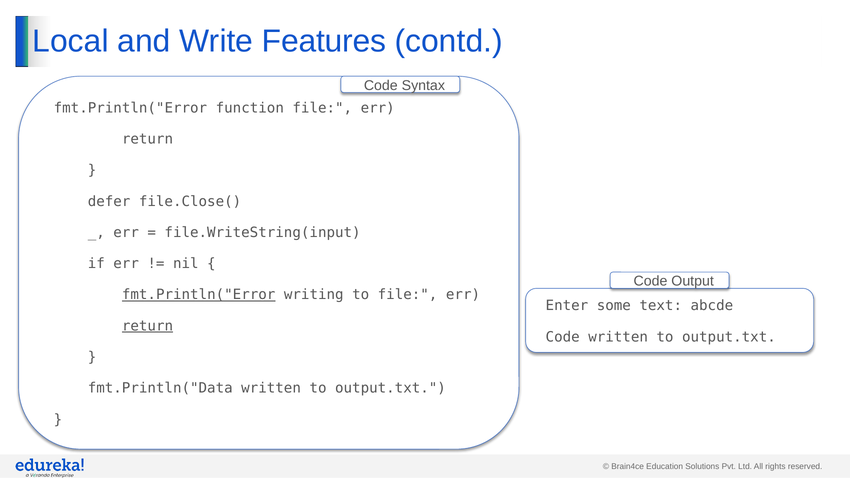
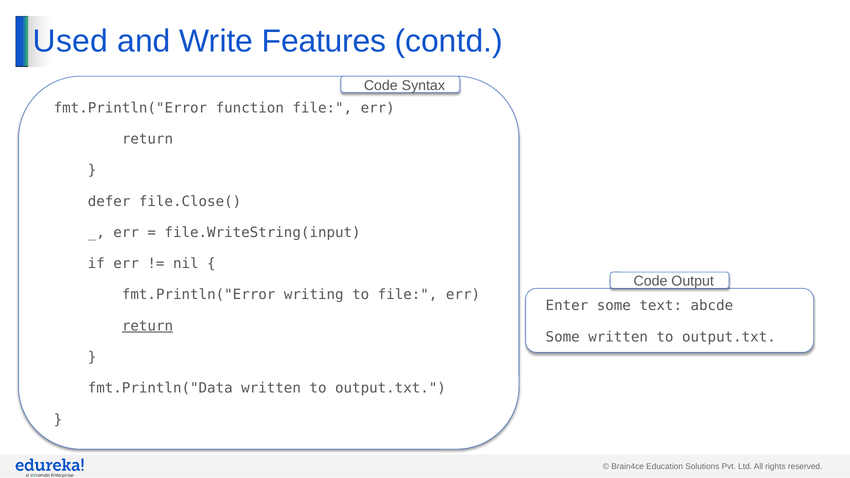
Local: Local -> Used
fmt.Println("Error at (199, 295) underline: present -> none
Code at (563, 337): Code -> Some
